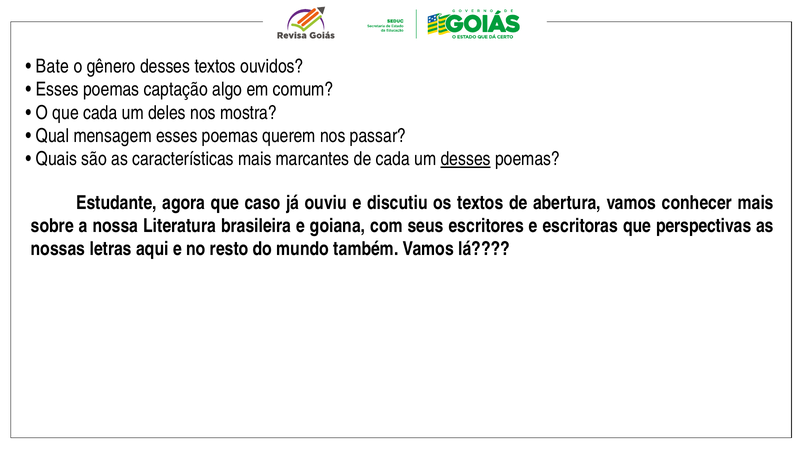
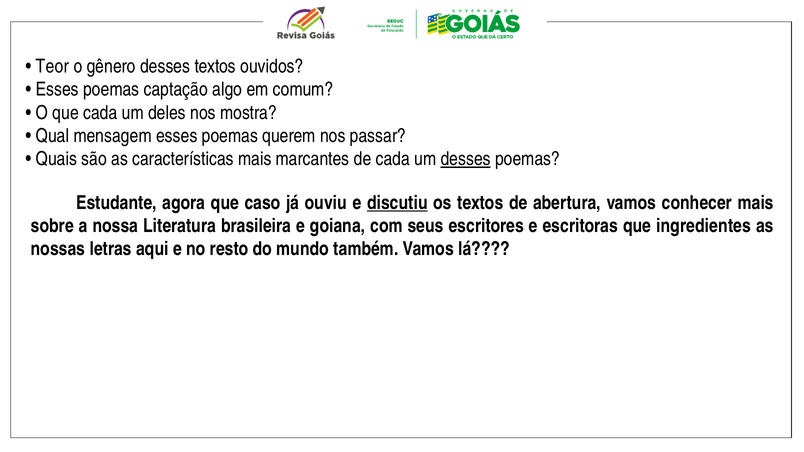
Bate: Bate -> Teor
discutiu underline: none -> present
perspectivas: perspectivas -> ingredientes
